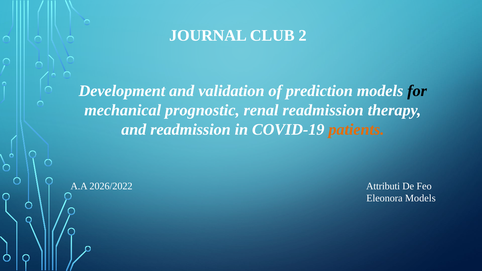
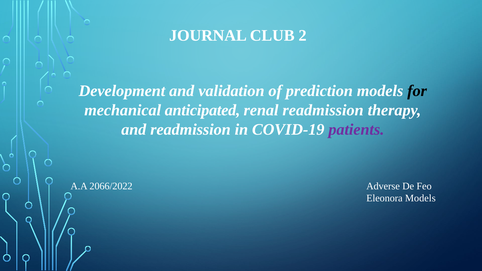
prognostic: prognostic -> anticipated
patients colour: orange -> purple
Attributi: Attributi -> Adverse
2026/2022: 2026/2022 -> 2066/2022
